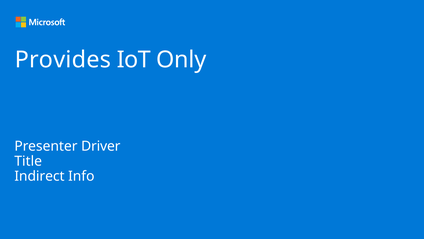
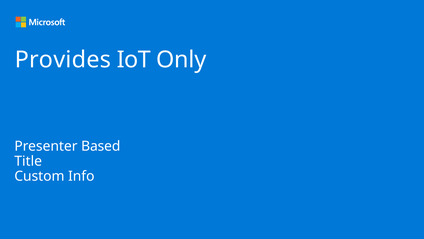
Driver: Driver -> Based
Indirect: Indirect -> Custom
